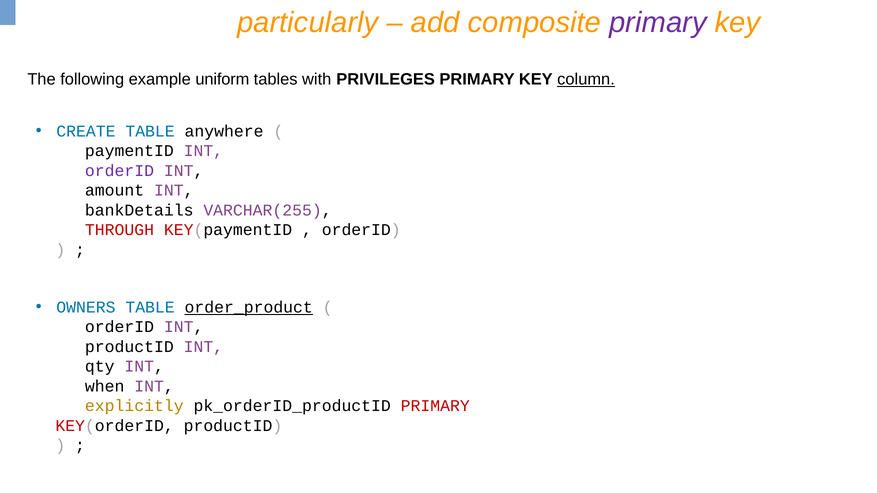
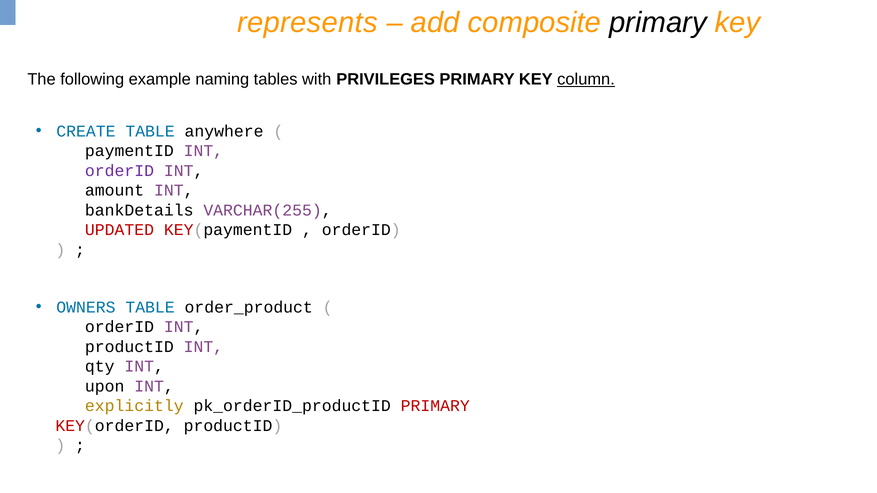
particularly: particularly -> represents
primary at (658, 23) colour: purple -> black
uniform: uniform -> naming
THROUGH: THROUGH -> UPDATED
order_product underline: present -> none
when: when -> upon
